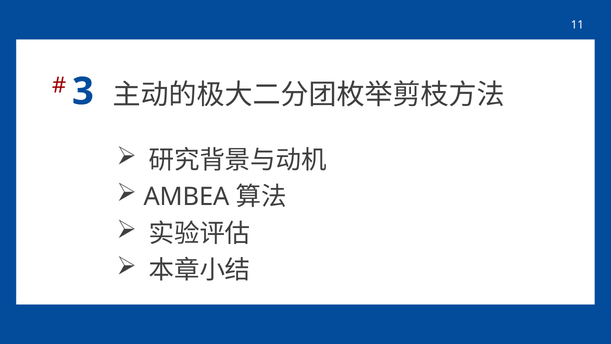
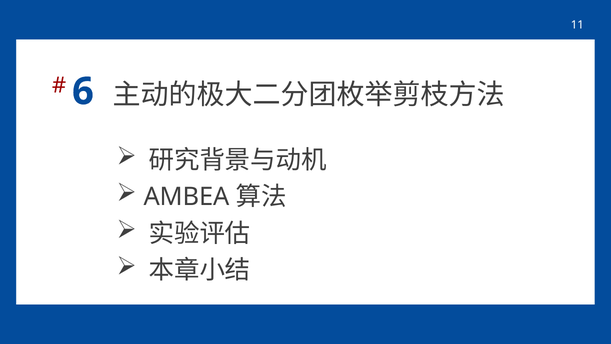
3: 3 -> 6
